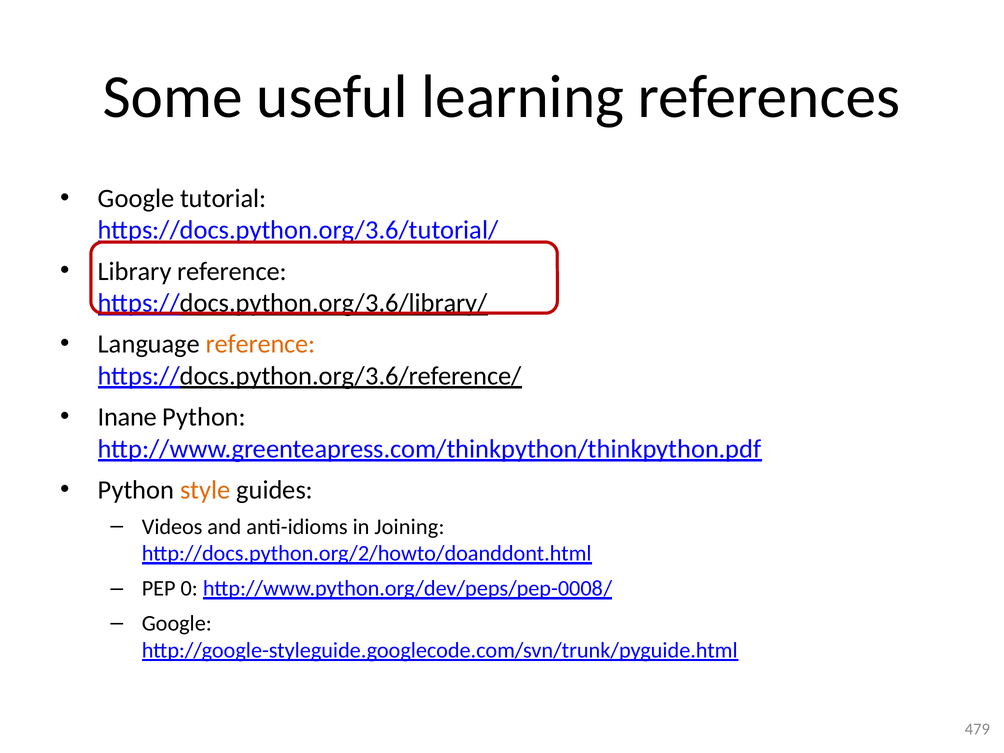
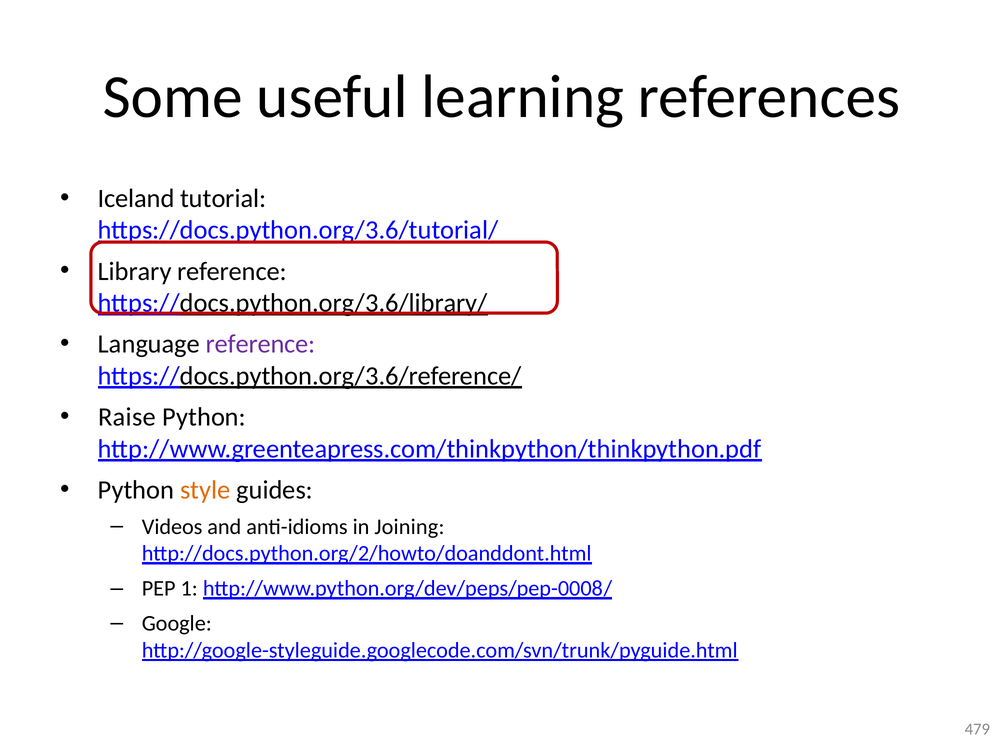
Google at (136, 198): Google -> Iceland
reference at (261, 344) colour: orange -> purple
Inane: Inane -> Raise
0: 0 -> 1
